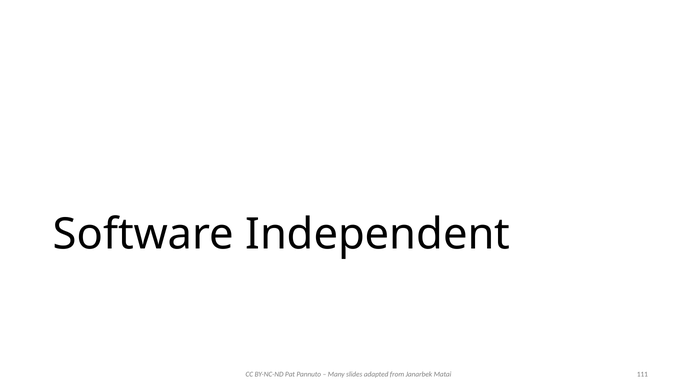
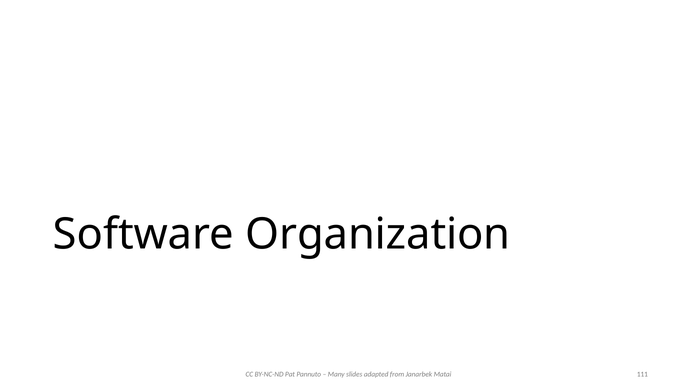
Independent: Independent -> Organization
